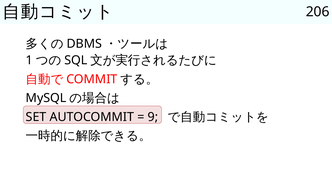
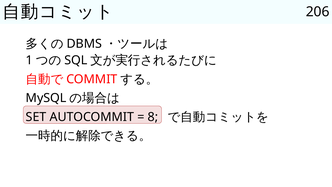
9: 9 -> 8
